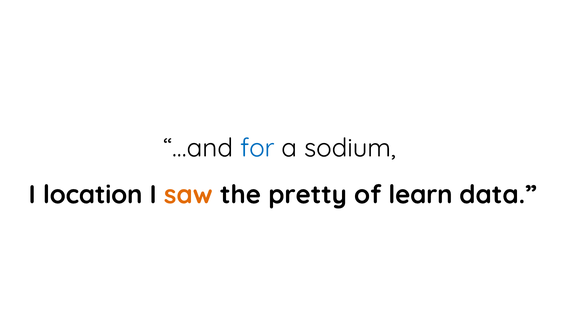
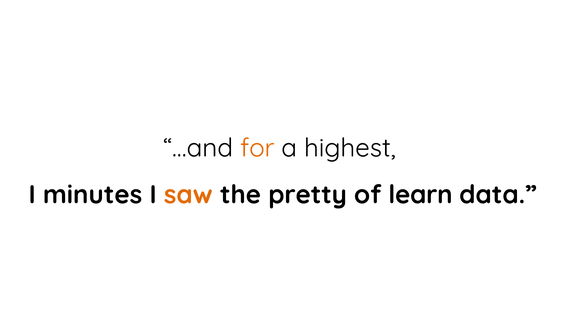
for colour: blue -> orange
sodium: sodium -> highest
location: location -> minutes
